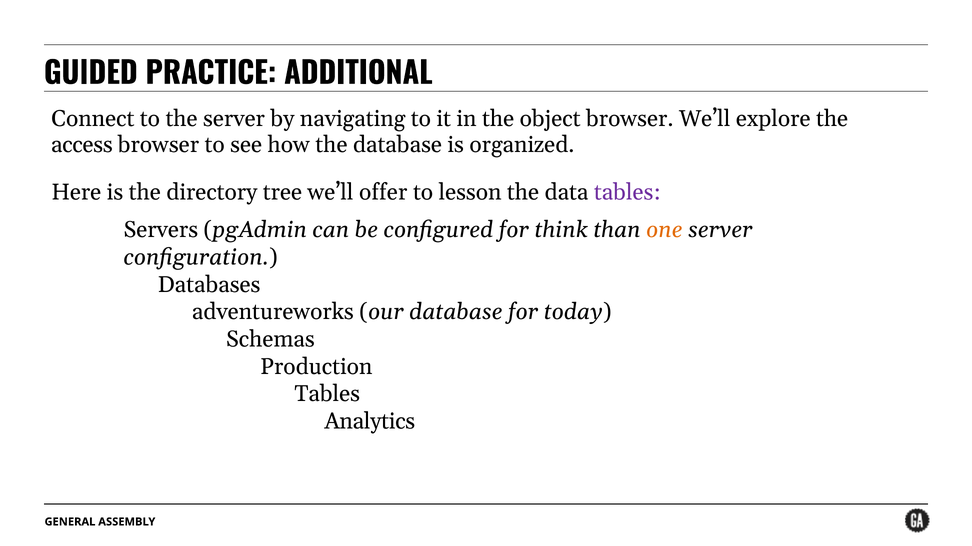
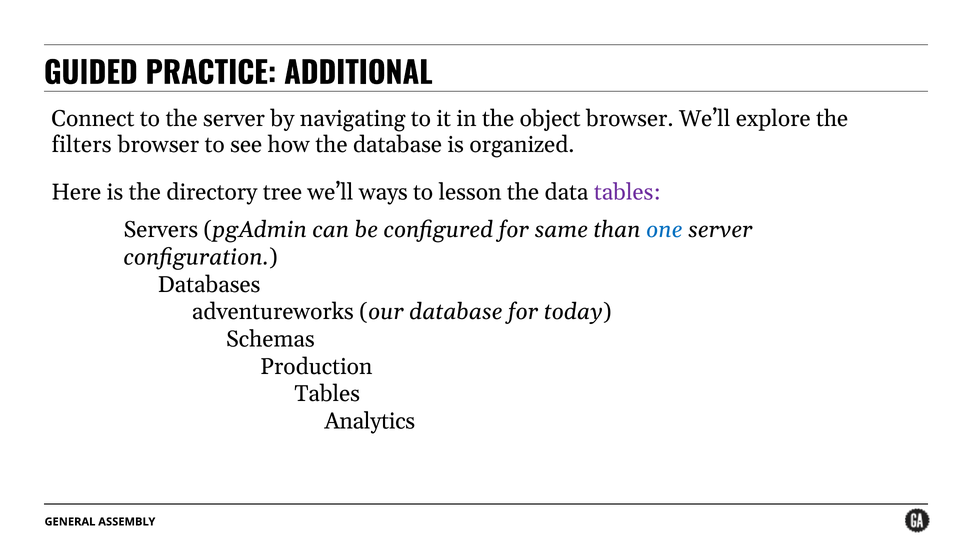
access: access -> filters
offer: offer -> ways
think: think -> same
one colour: orange -> blue
